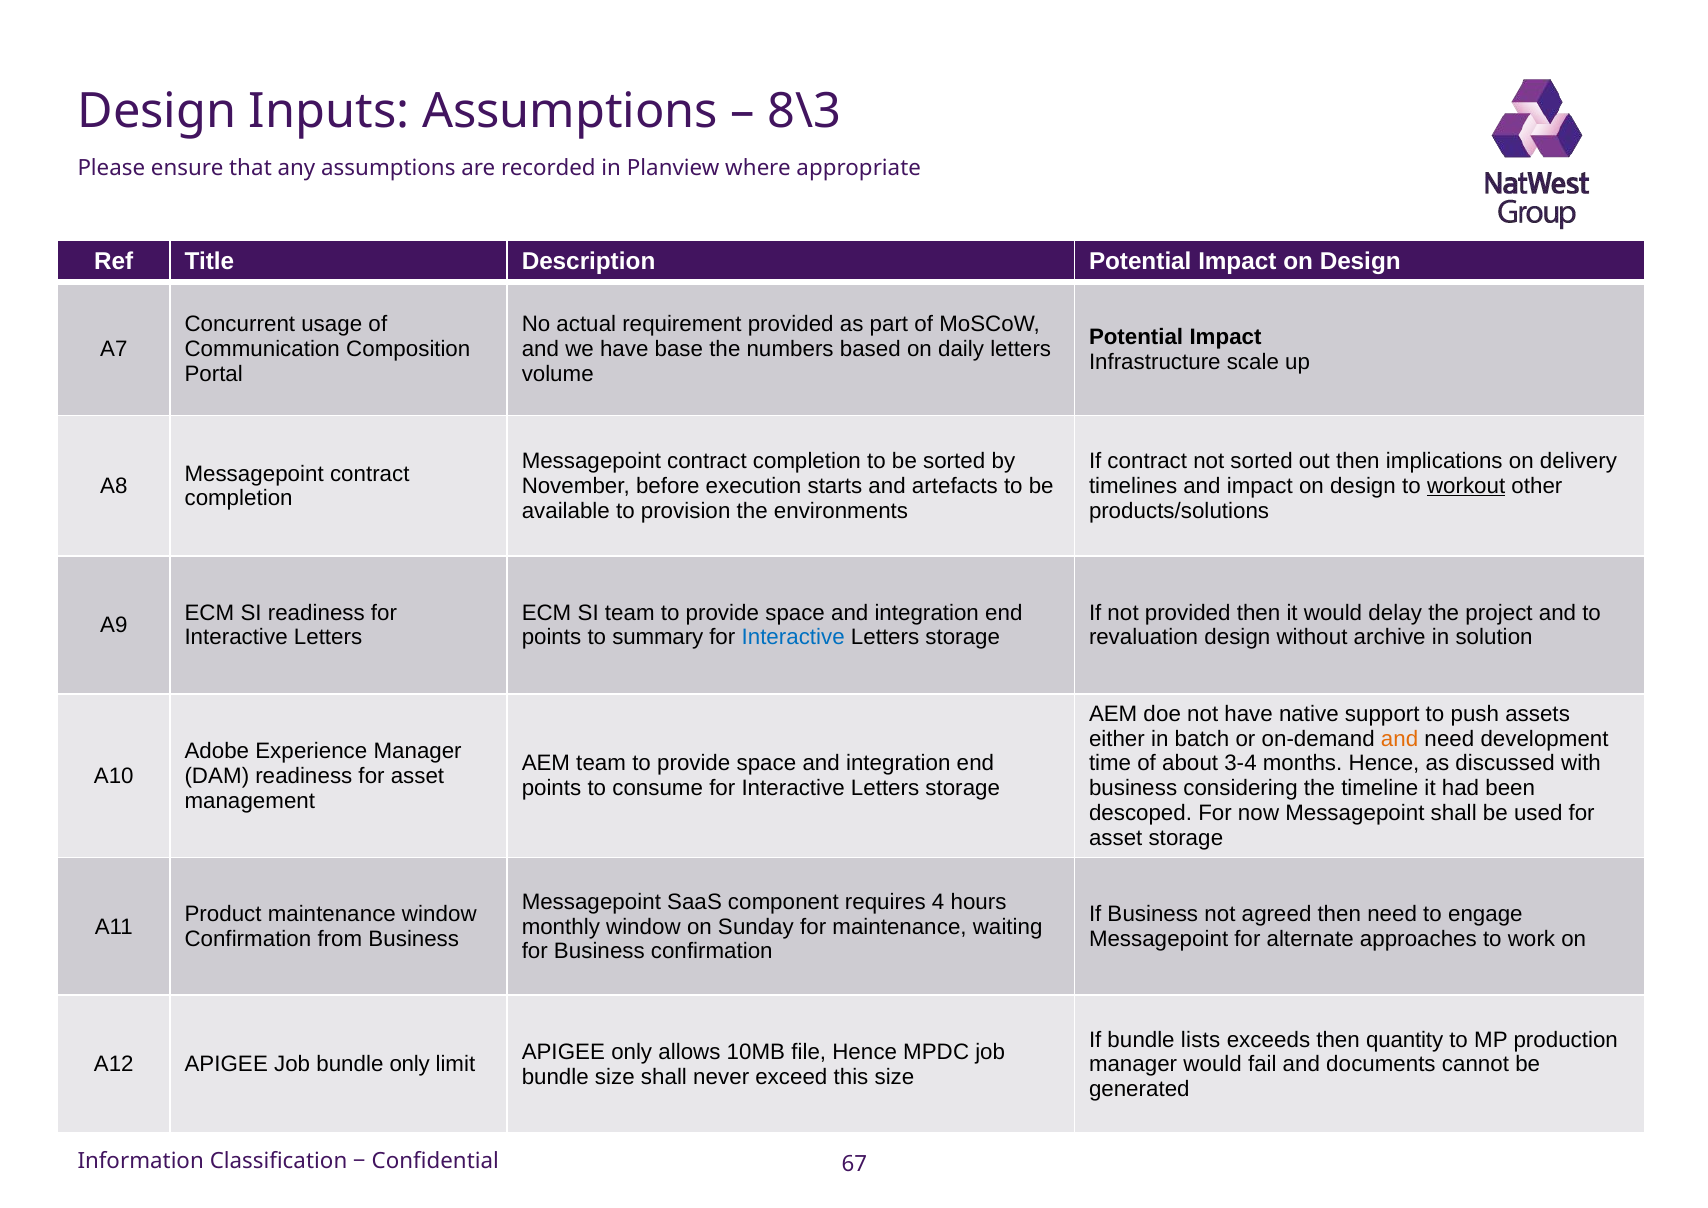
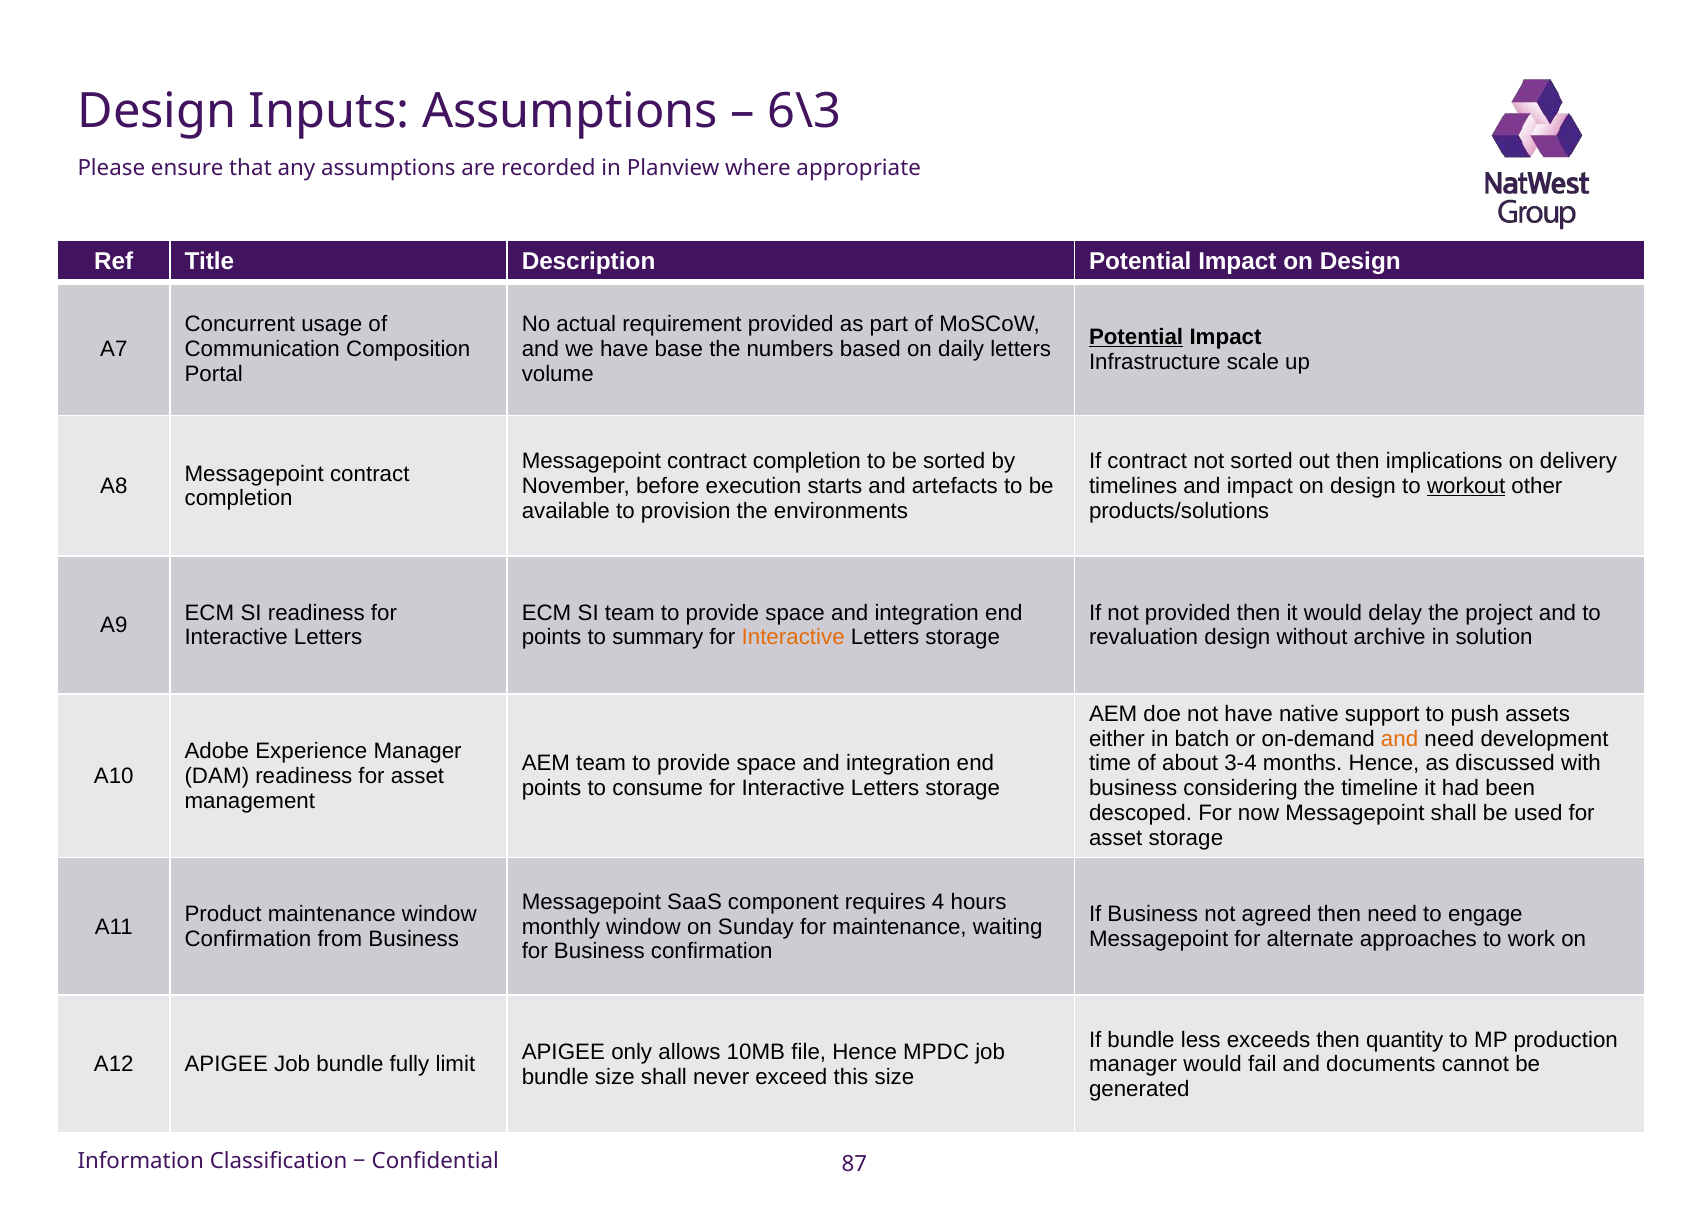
8\3: 8\3 -> 6\3
Potential at (1136, 337) underline: none -> present
Interactive at (793, 637) colour: blue -> orange
lists: lists -> less
bundle only: only -> fully
67: 67 -> 87
